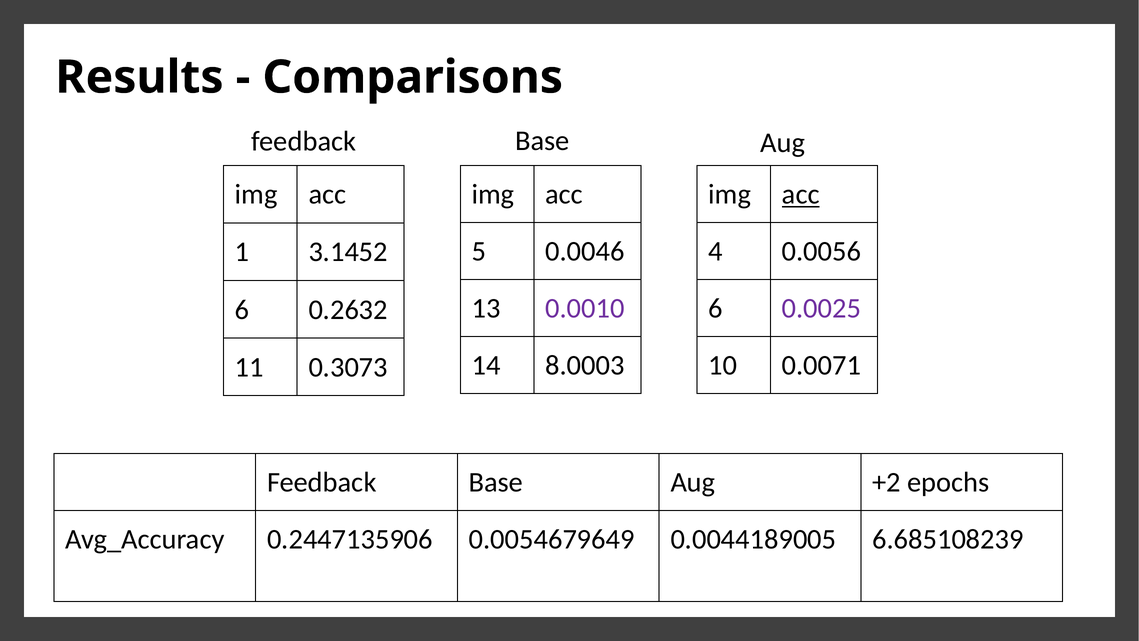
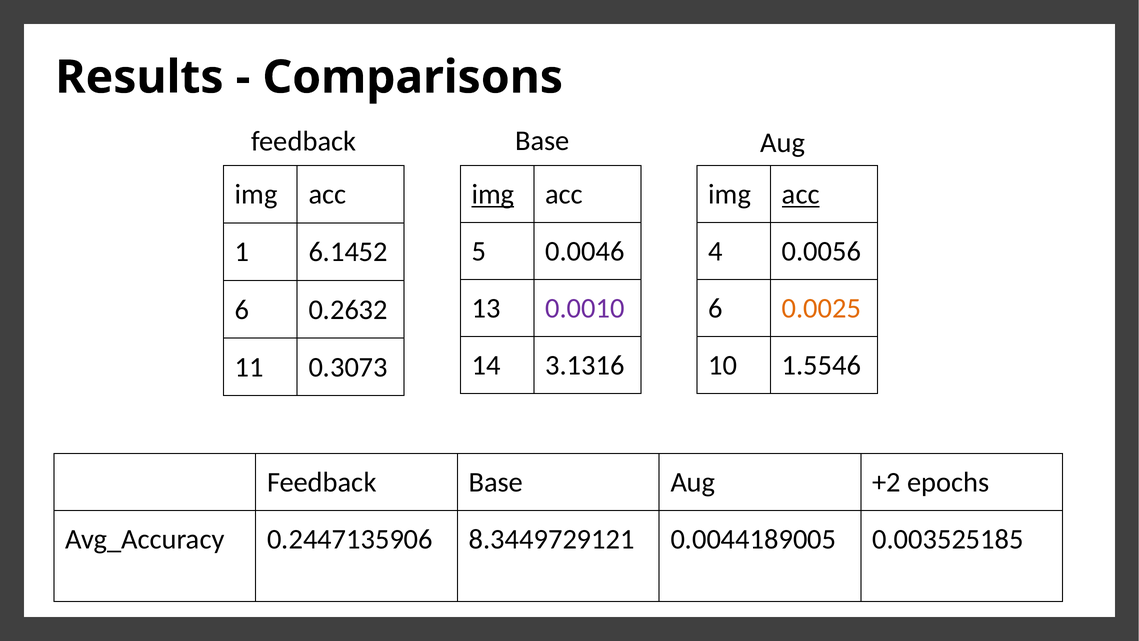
img at (493, 194) underline: none -> present
3.1452: 3.1452 -> 6.1452
0.0025 colour: purple -> orange
8.0003: 8.0003 -> 3.1316
0.0071: 0.0071 -> 1.5546
0.0054679649: 0.0054679649 -> 8.3449729121
6.685108239: 6.685108239 -> 0.003525185
